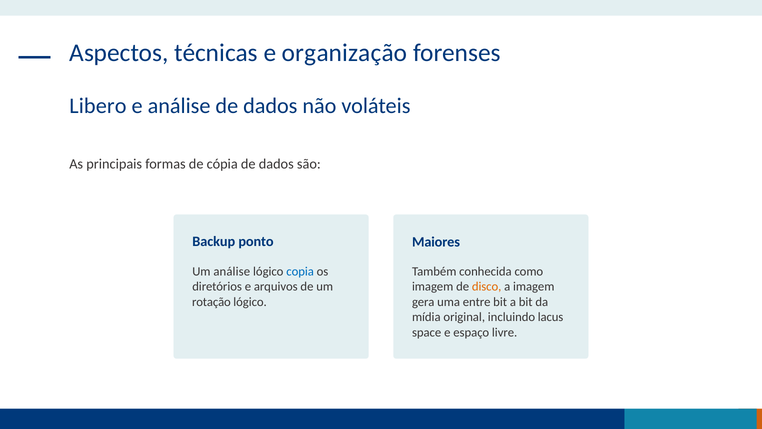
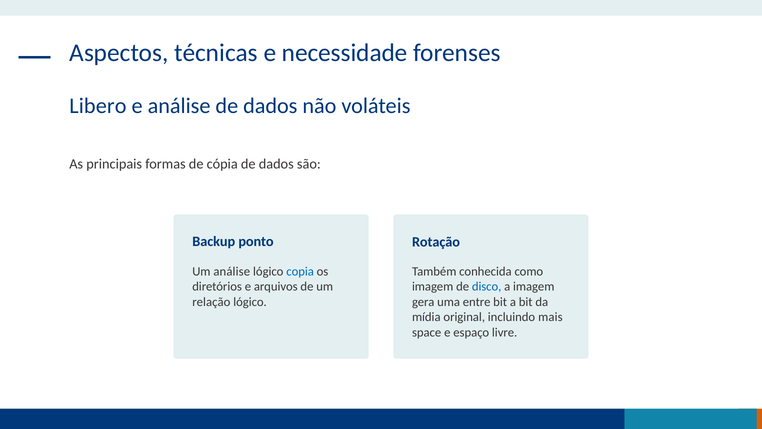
organização: organização -> necessidade
Maiores: Maiores -> Rotação
disco colour: orange -> blue
rotação: rotação -> relação
lacus: lacus -> mais
